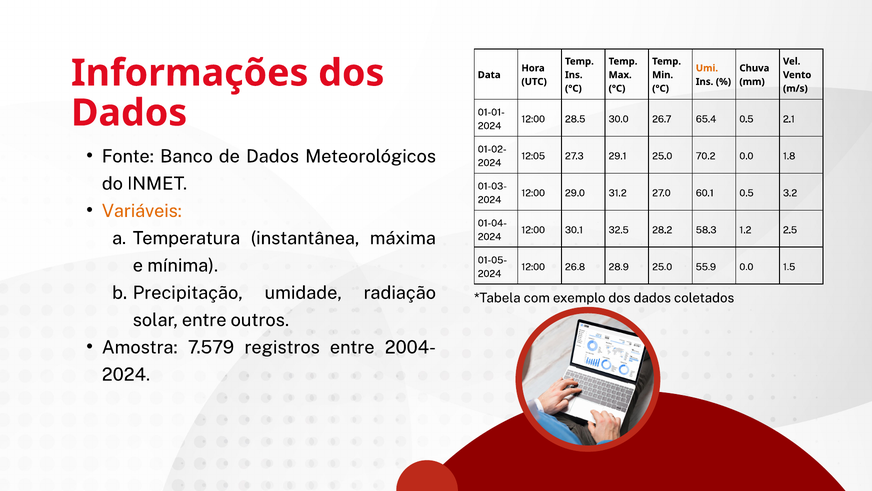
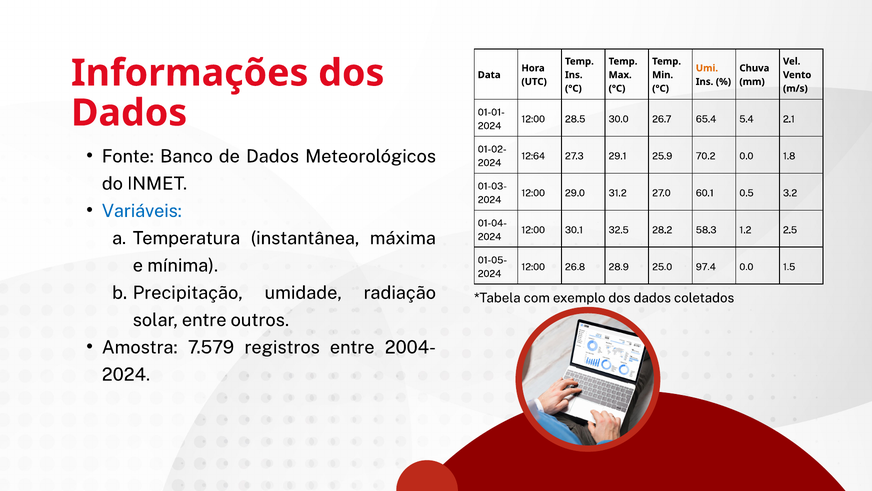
65.4 0.5: 0.5 -> 5.4
12:05: 12:05 -> 12:64
29.1 25.0: 25.0 -> 25.9
Variáveis colour: orange -> blue
55.9: 55.9 -> 97.4
